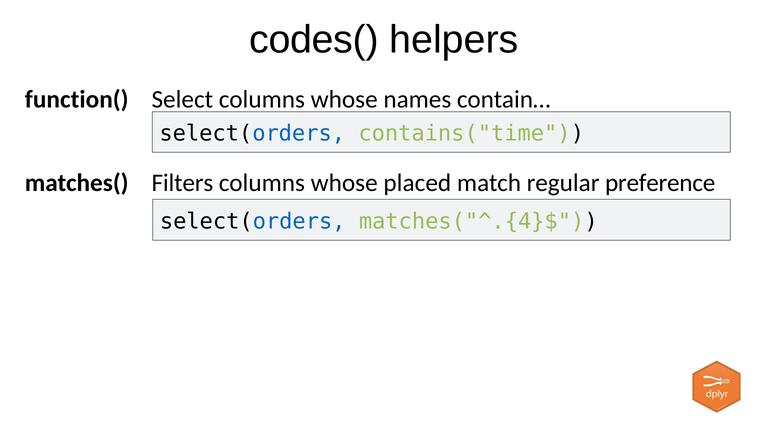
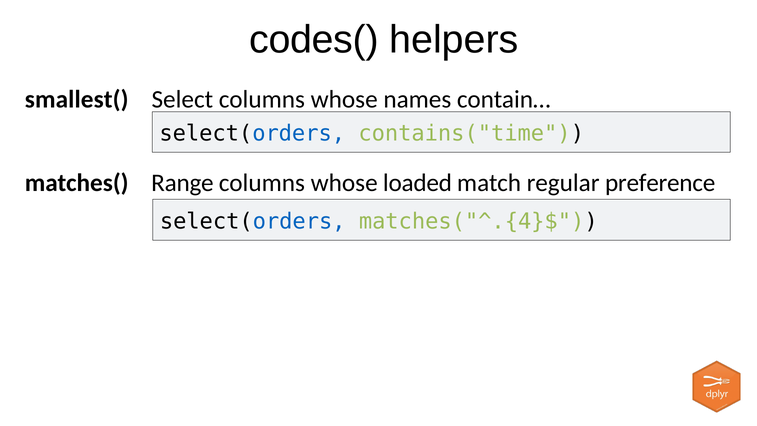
function(: function( -> smallest(
Filters: Filters -> Range
placed: placed -> loaded
